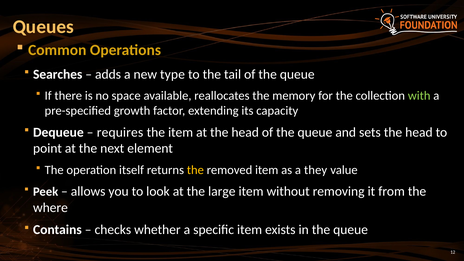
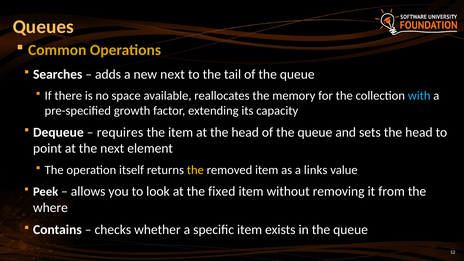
new type: type -> next
with colour: light green -> light blue
they: they -> links
large: large -> fixed
